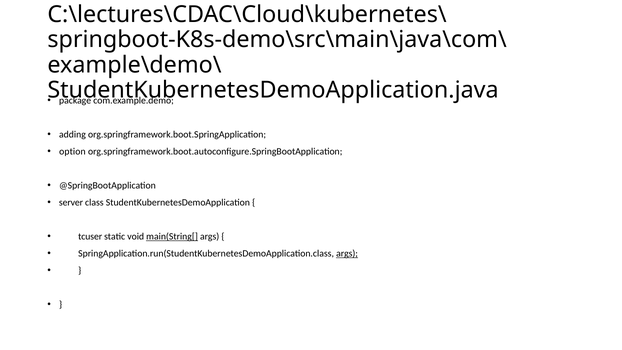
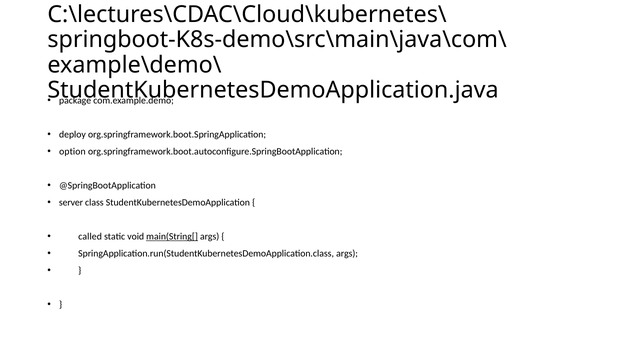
adding: adding -> deploy
tcuser: tcuser -> called
args at (347, 253) underline: present -> none
